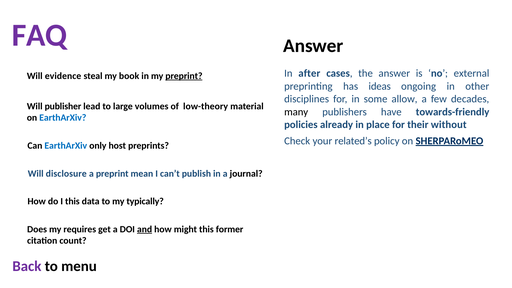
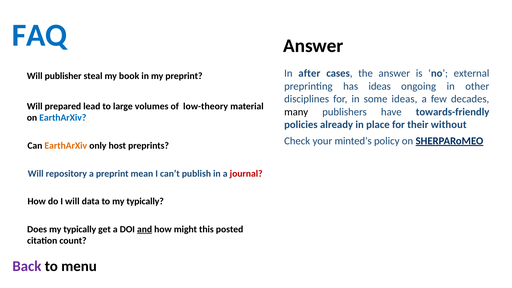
FAQ colour: purple -> blue
evidence: evidence -> publisher
preprint at (184, 76) underline: present -> none
some allow: allow -> ideas
publisher: publisher -> prepared
related’s: related’s -> minted’s
EarthArXiv at (66, 146) colour: blue -> orange
disclosure: disclosure -> repository
journal colour: black -> red
I this: this -> will
Does my requires: requires -> typically
former: former -> posted
